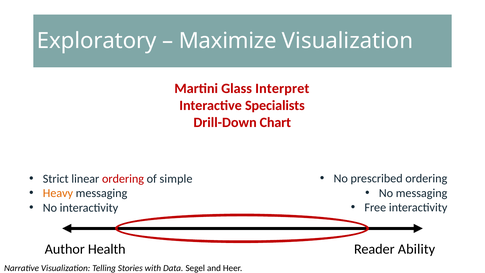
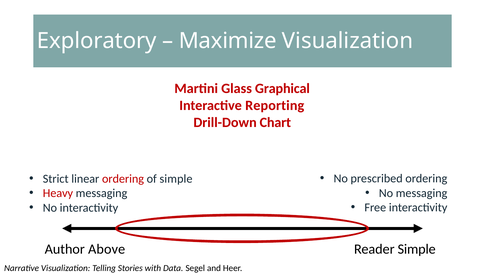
Interpret: Interpret -> Graphical
Specialists: Specialists -> Reporting
Heavy colour: orange -> red
Health: Health -> Above
Reader Ability: Ability -> Simple
